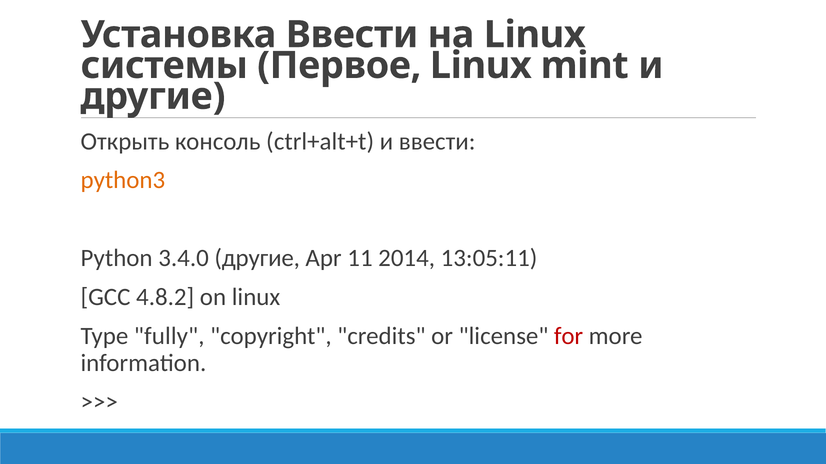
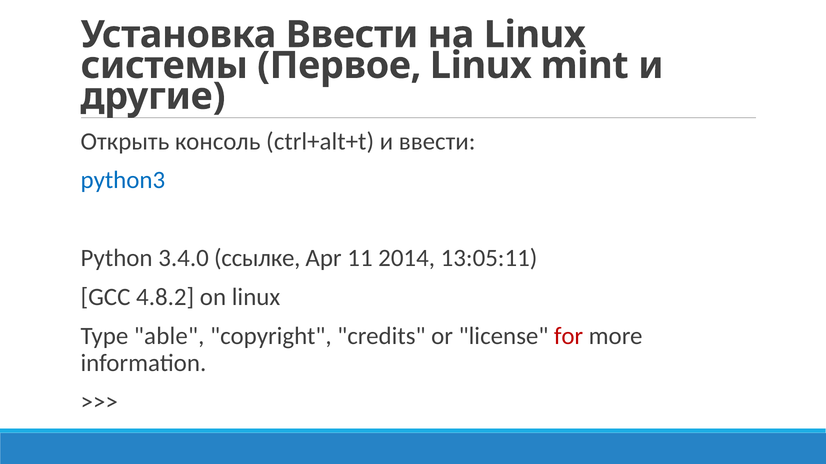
python3 colour: orange -> blue
3.4.0 другие: другие -> ссылке
fully: fully -> able
